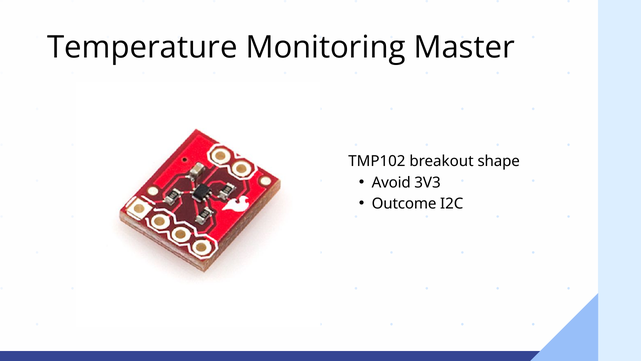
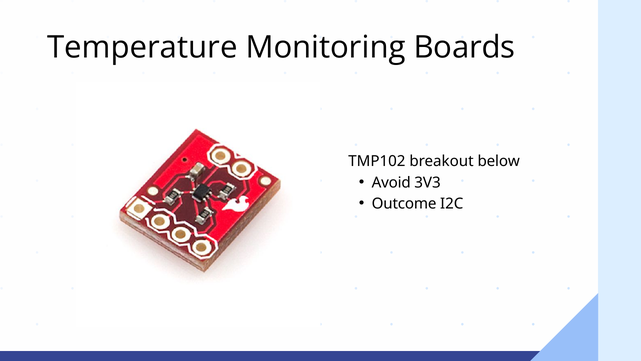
Master: Master -> Boards
shape: shape -> below
